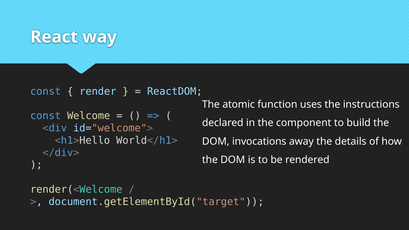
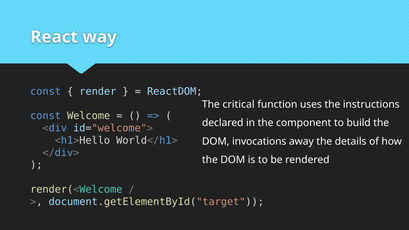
atomic: atomic -> critical
